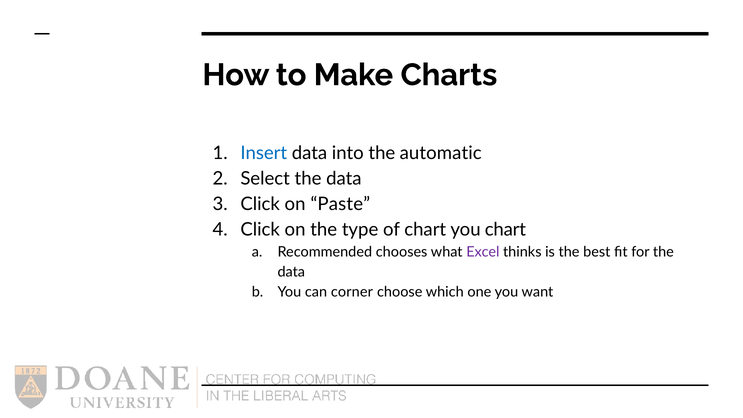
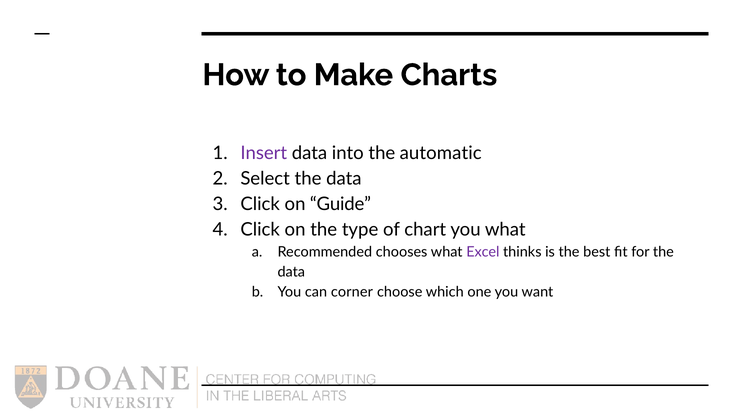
Insert colour: blue -> purple
Paste: Paste -> Guide
you chart: chart -> what
